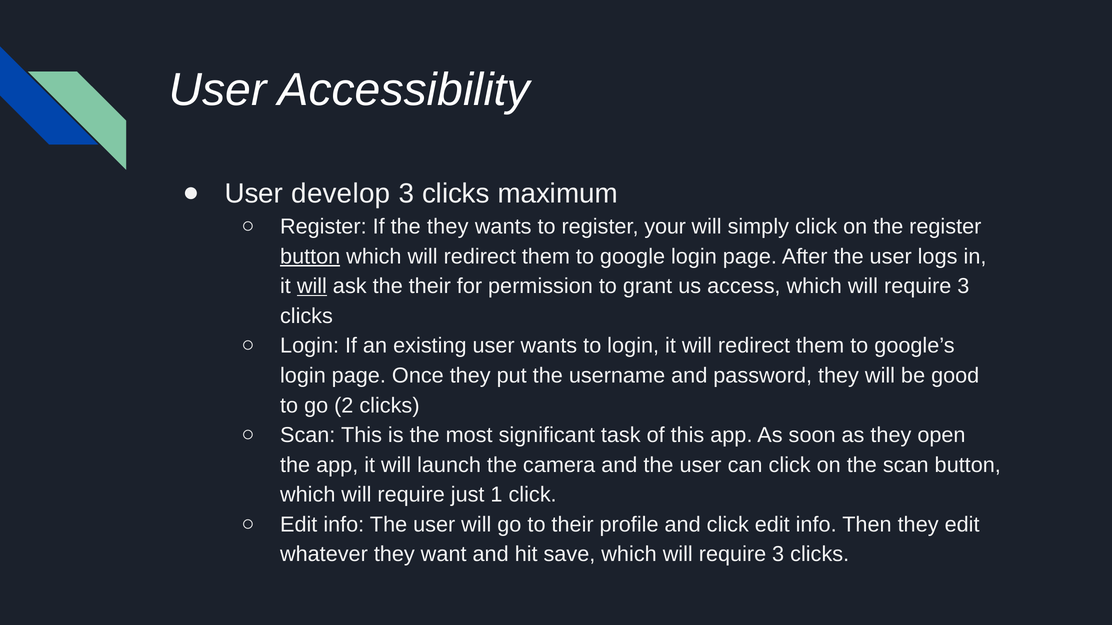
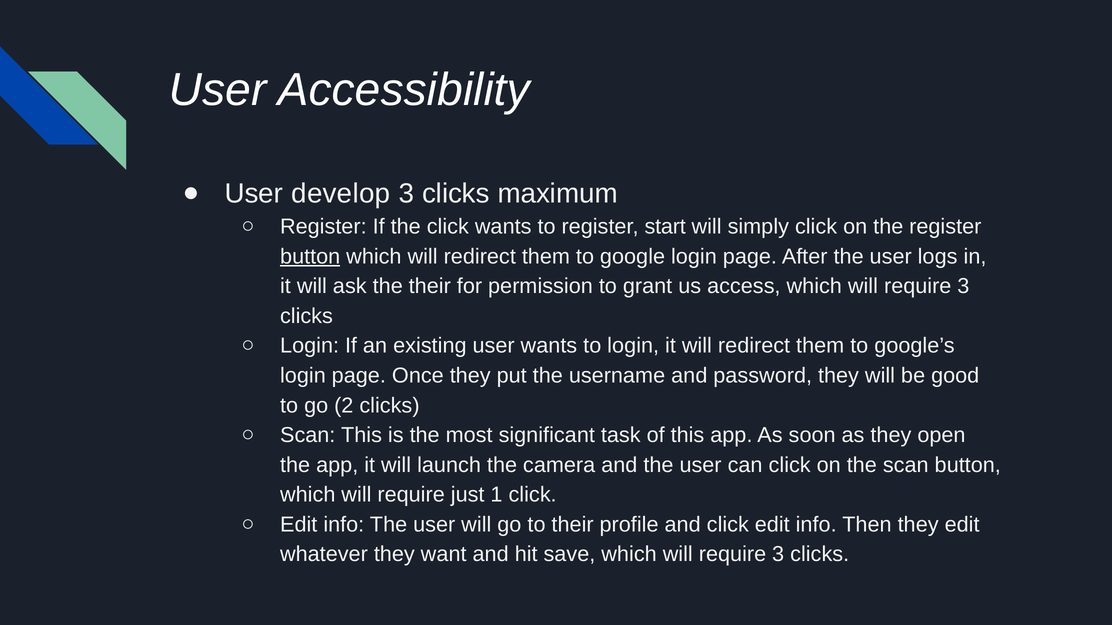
the they: they -> click
your: your -> start
will at (312, 286) underline: present -> none
